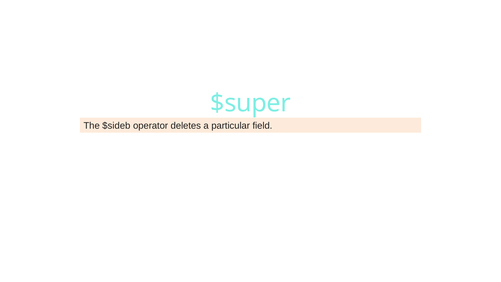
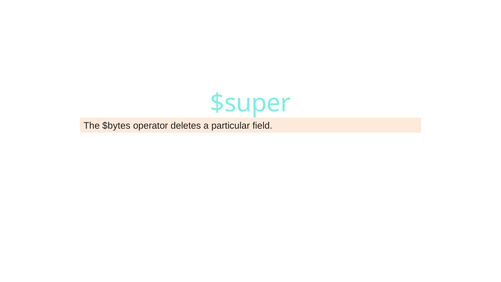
$sideb: $sideb -> $bytes
